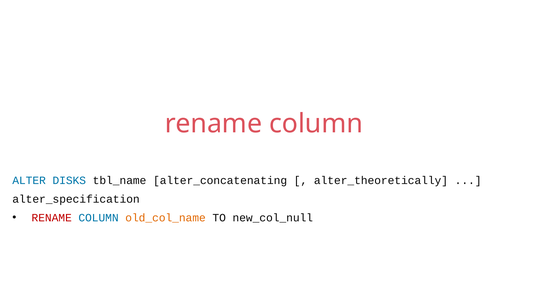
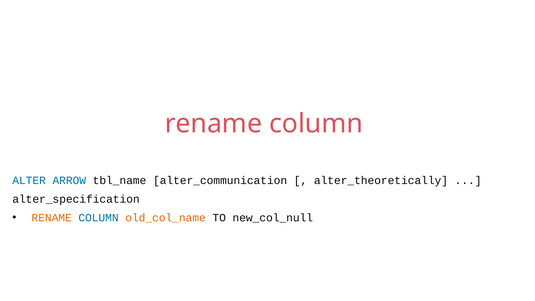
DISKS: DISKS -> ARROW
alter_concatenating: alter_concatenating -> alter_communication
RENAME at (52, 218) colour: red -> orange
